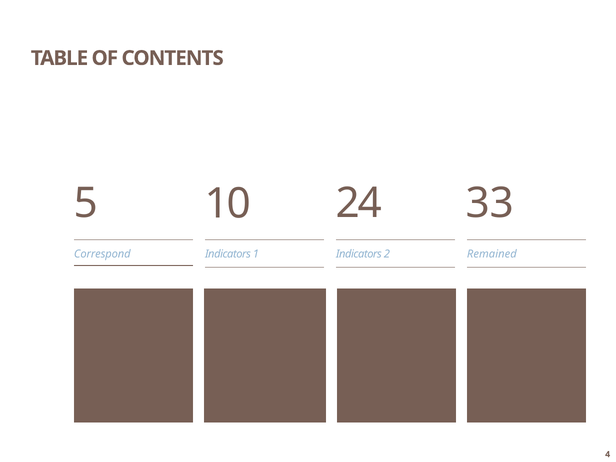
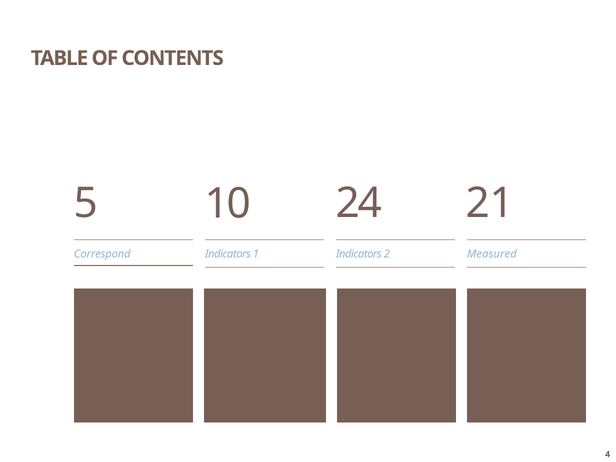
33: 33 -> 21
Remained: Remained -> Measured
